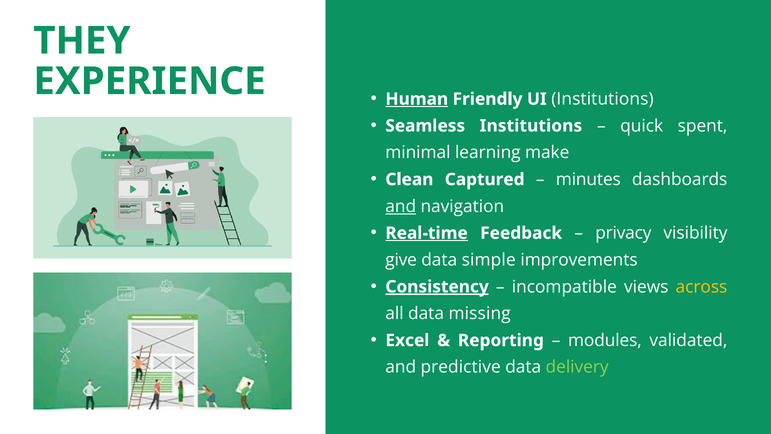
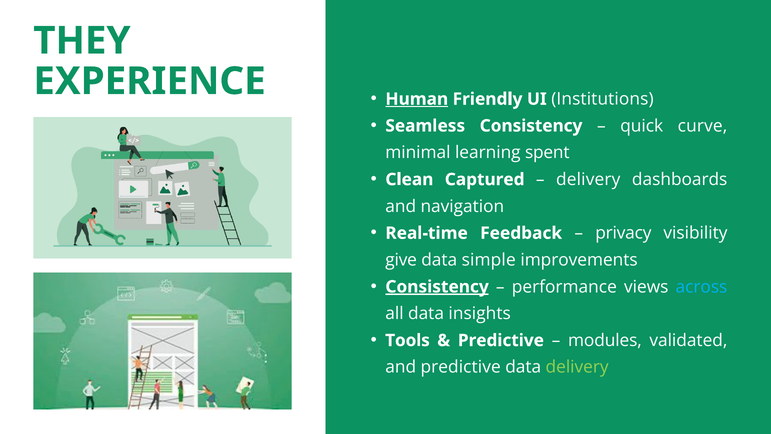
Seamless Institutions: Institutions -> Consistency
spent: spent -> curve
make: make -> spent
minutes at (588, 179): minutes -> delivery
and at (401, 206) underline: present -> none
Real-time underline: present -> none
incompatible: incompatible -> performance
across colour: yellow -> light blue
missing: missing -> insights
Excel: Excel -> Tools
Reporting at (501, 340): Reporting -> Predictive
